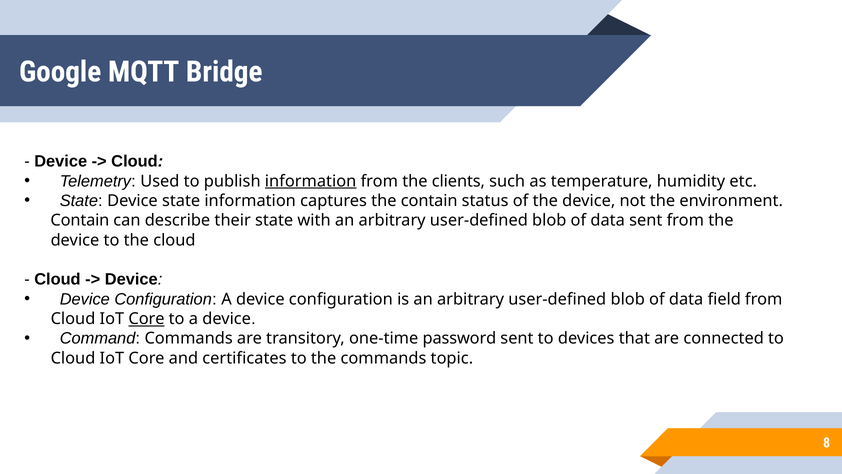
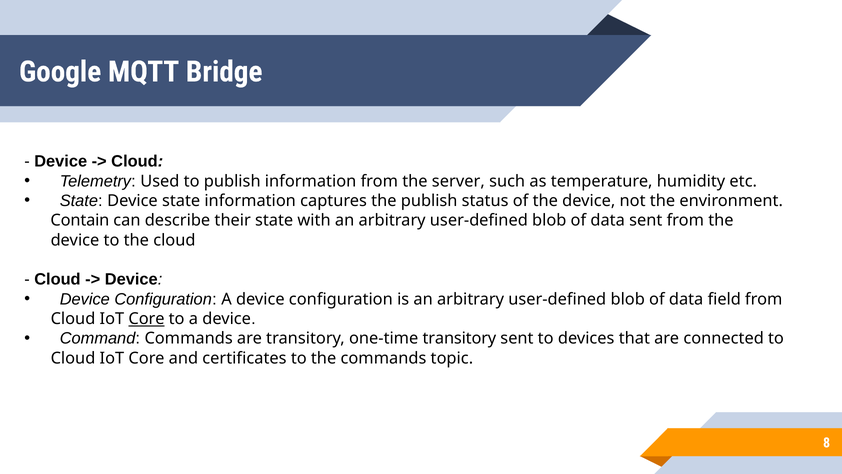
information at (311, 181) underline: present -> none
clients: clients -> server
the contain: contain -> publish
one-time password: password -> transitory
